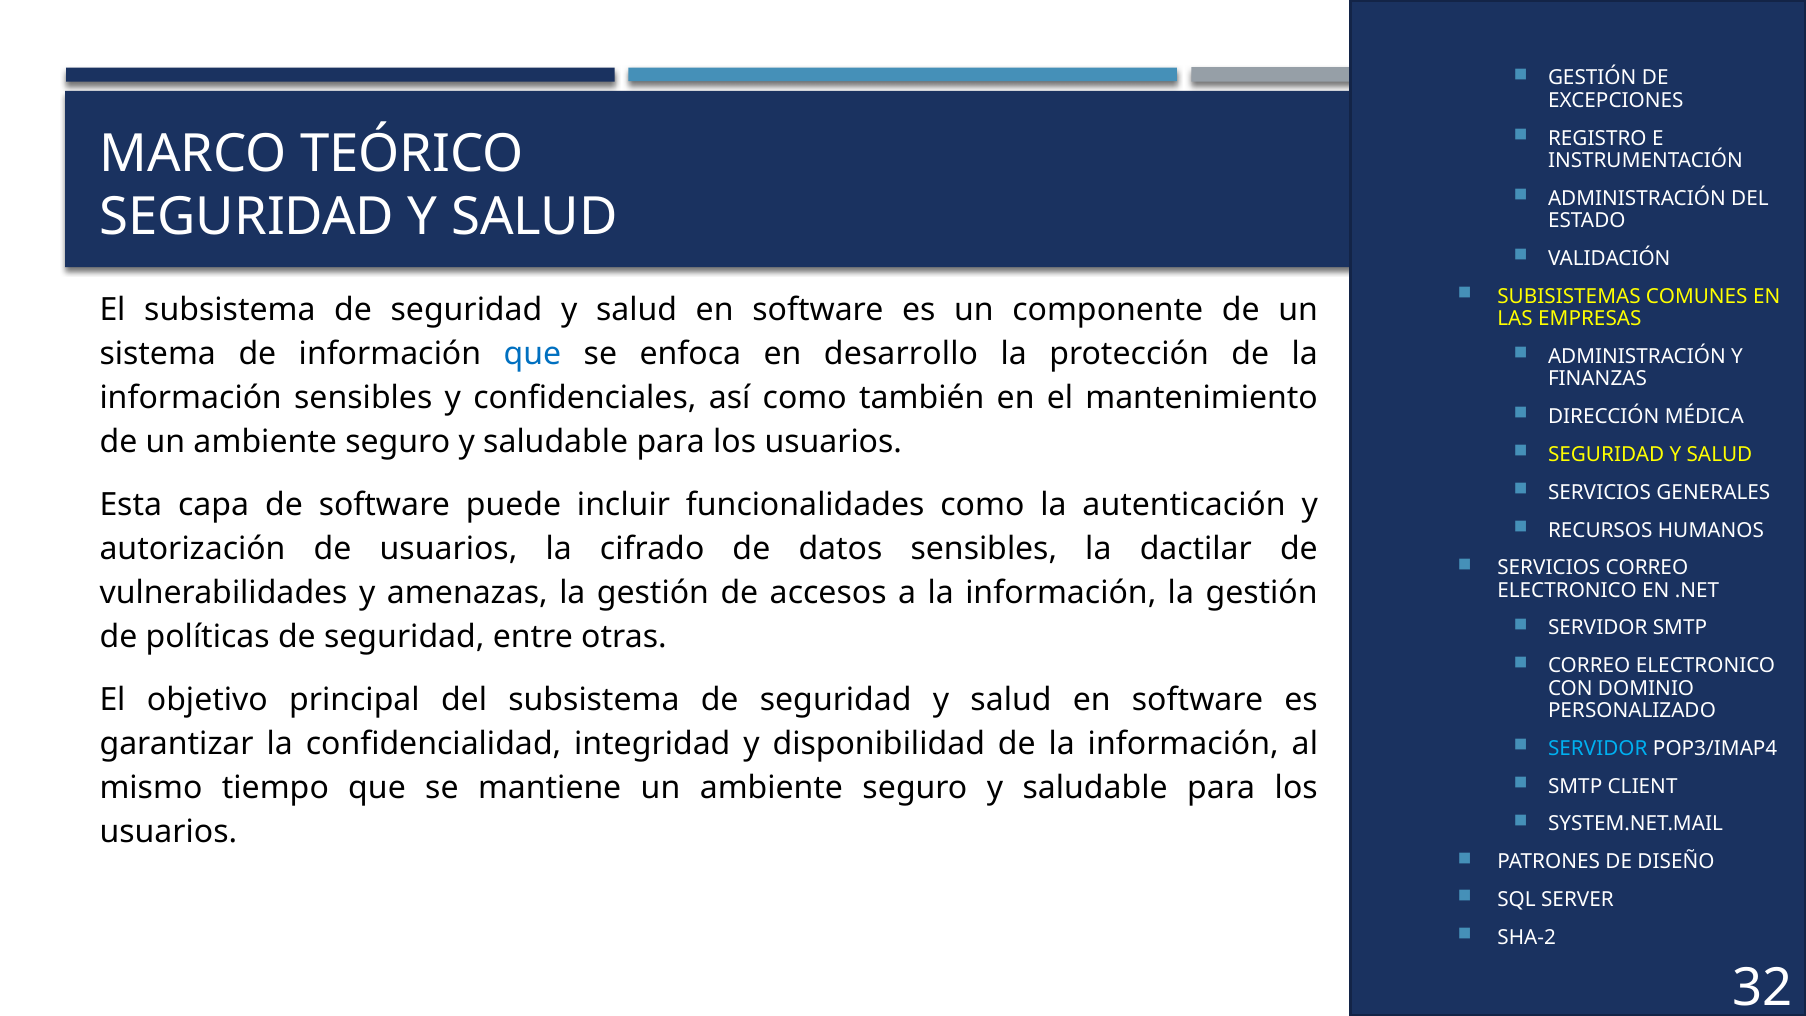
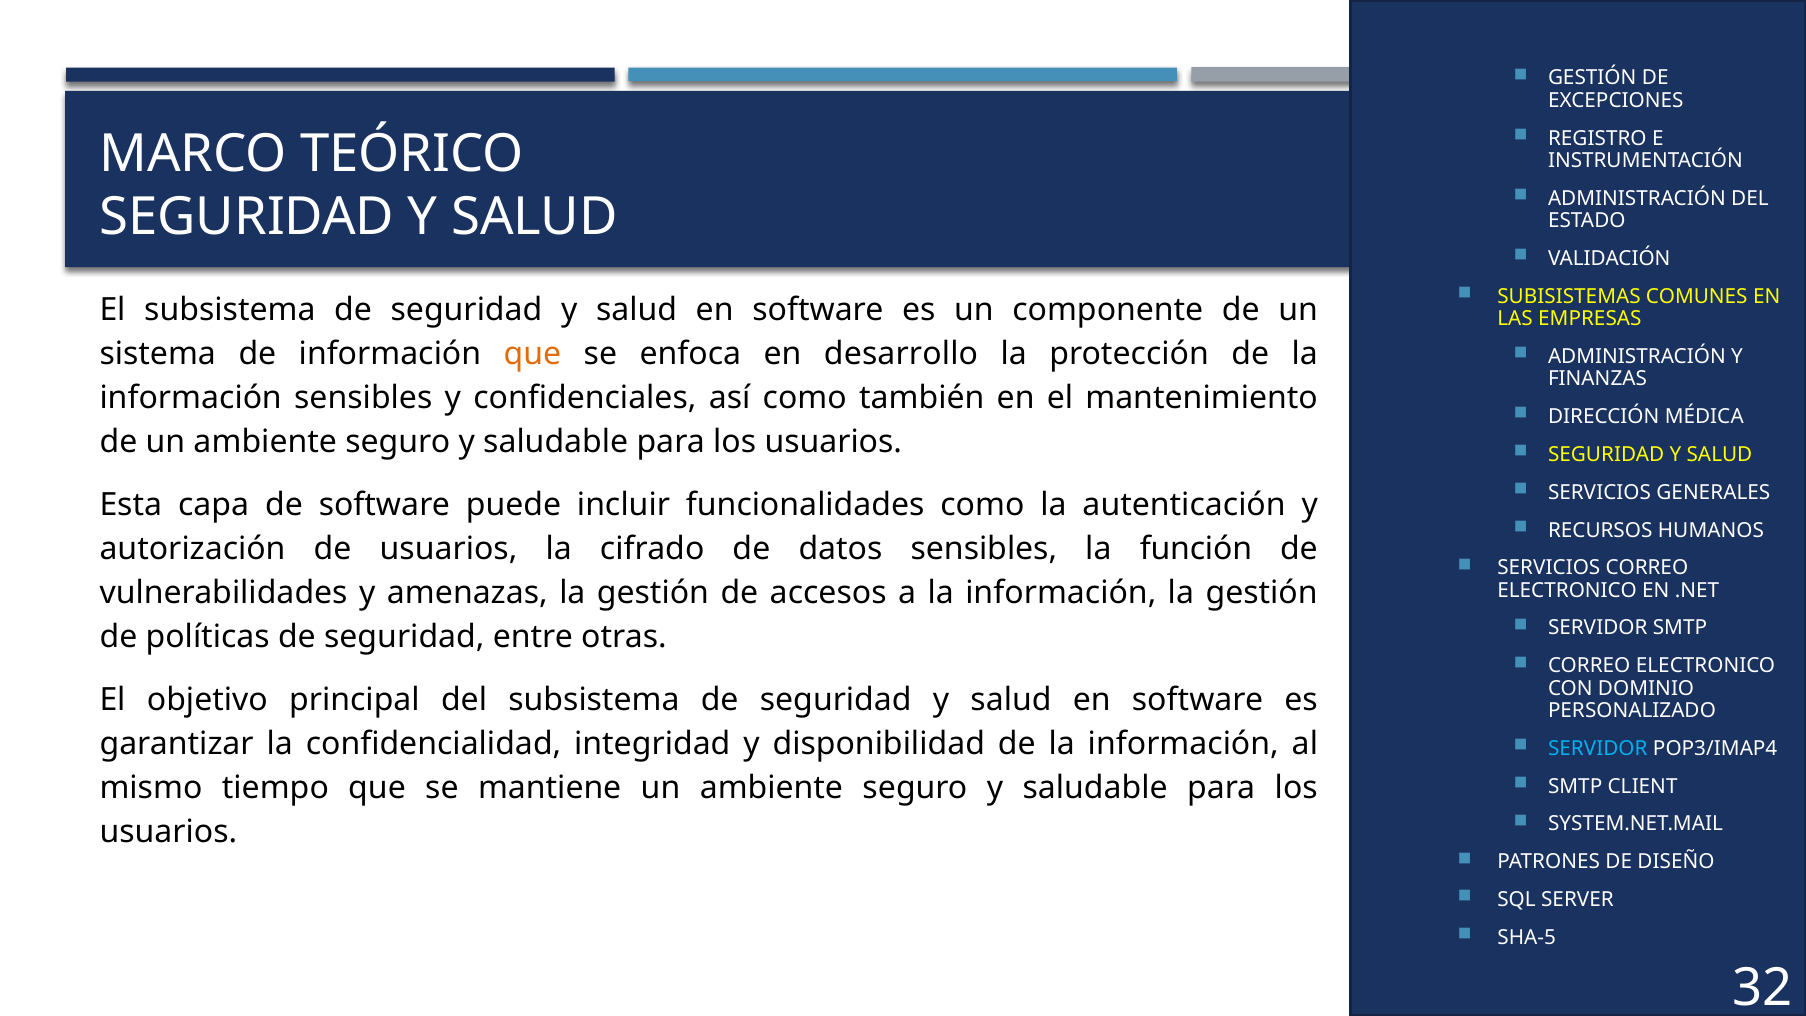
que at (532, 354) colour: blue -> orange
dactilar: dactilar -> función
SHA-2: SHA-2 -> SHA-5
